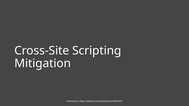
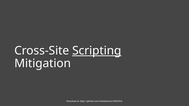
Scripting underline: none -> present
